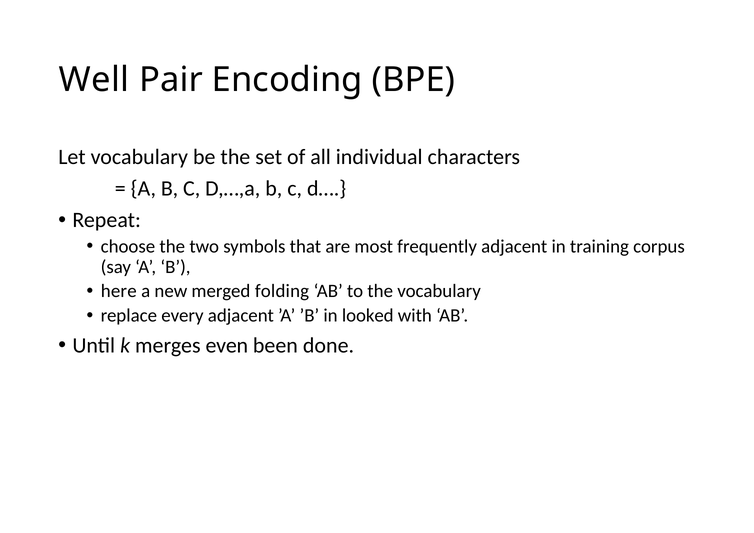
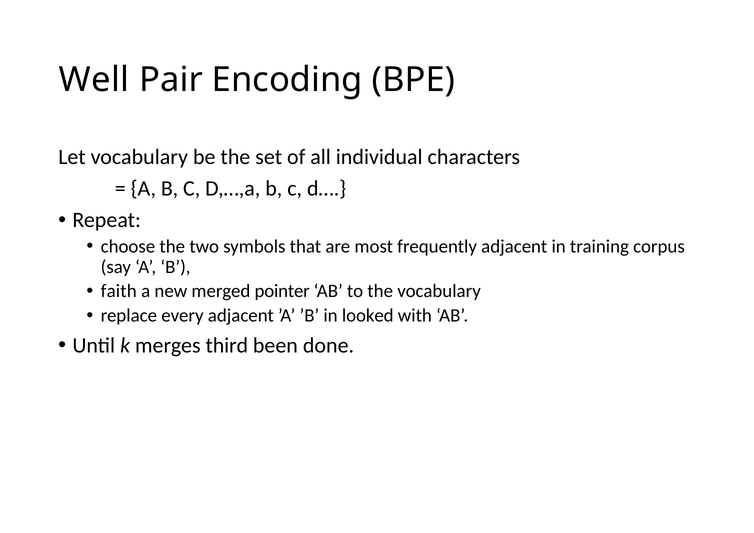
here: here -> faith
folding: folding -> pointer
even: even -> third
